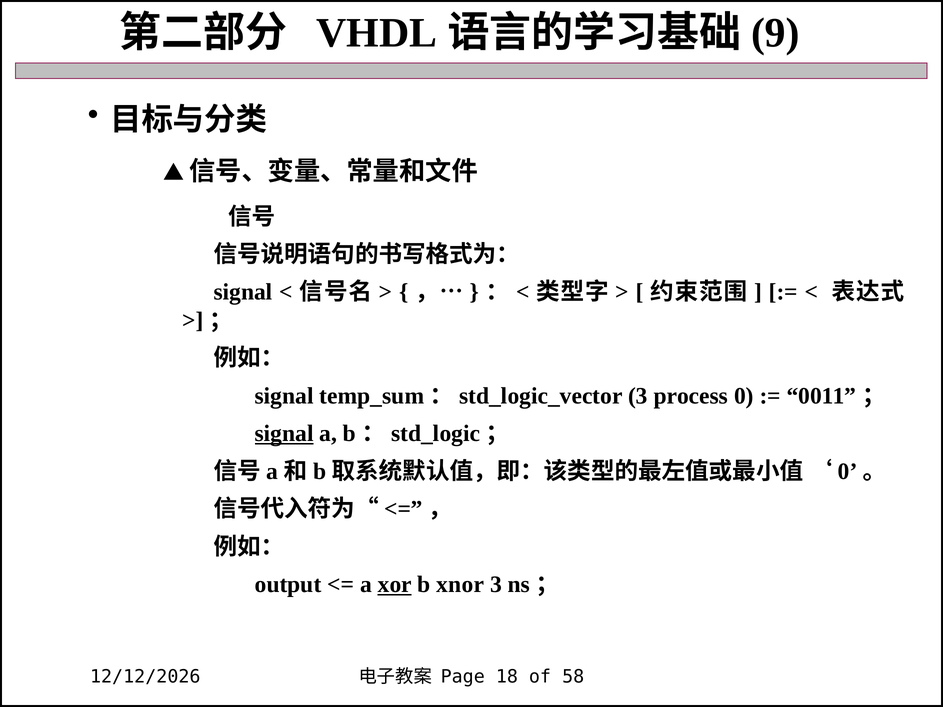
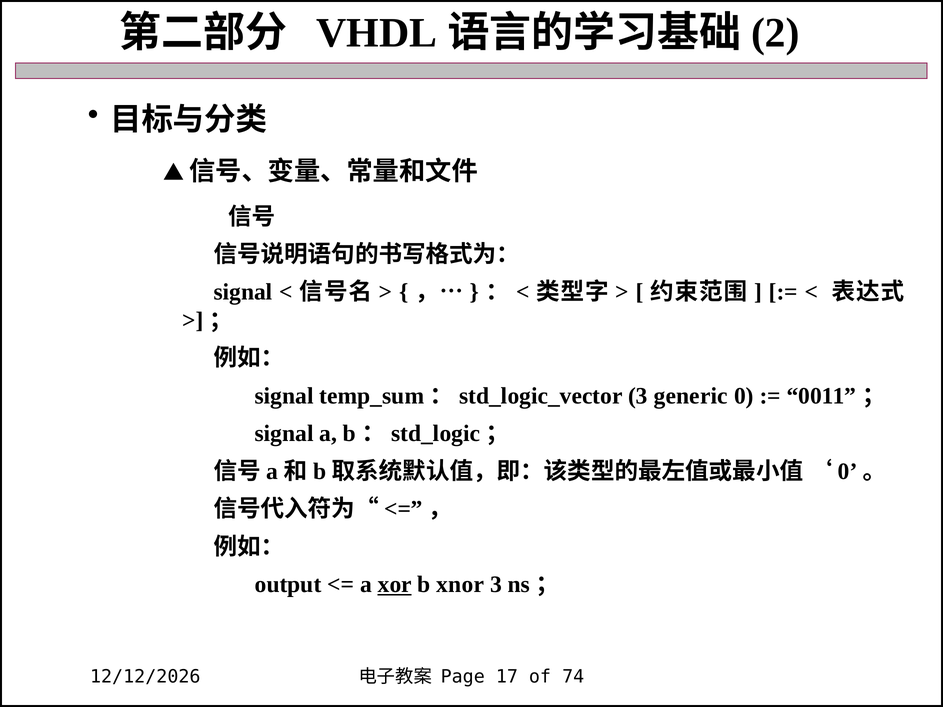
9: 9 -> 2
process: process -> generic
signal at (284, 434) underline: present -> none
18: 18 -> 17
58: 58 -> 74
